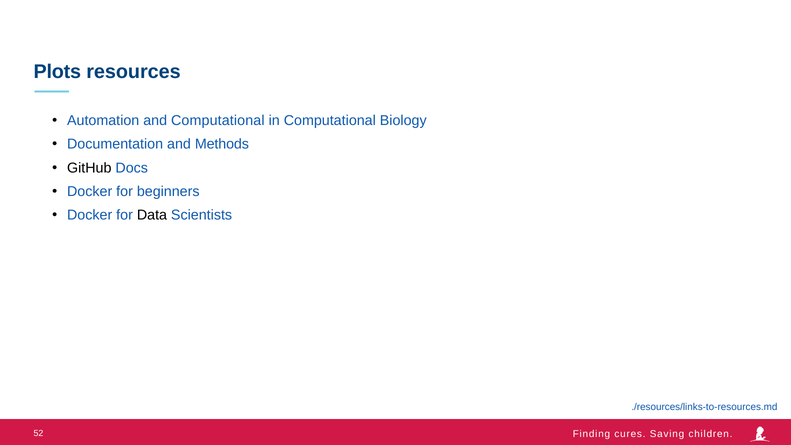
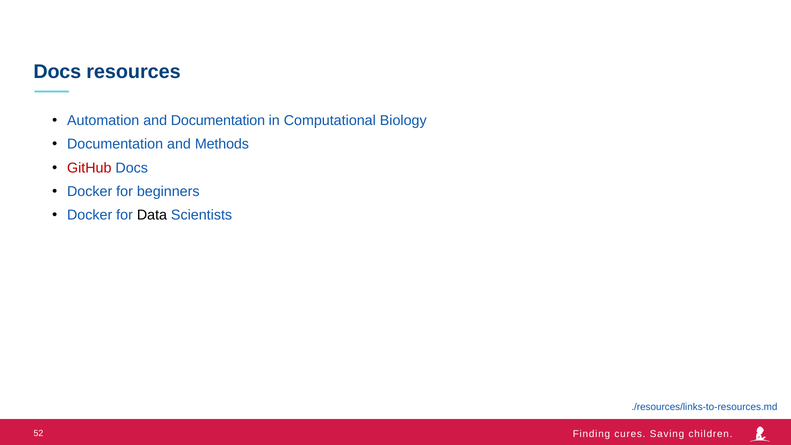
Plots at (57, 72): Plots -> Docs
and Computational: Computational -> Documentation
GitHub colour: black -> red
